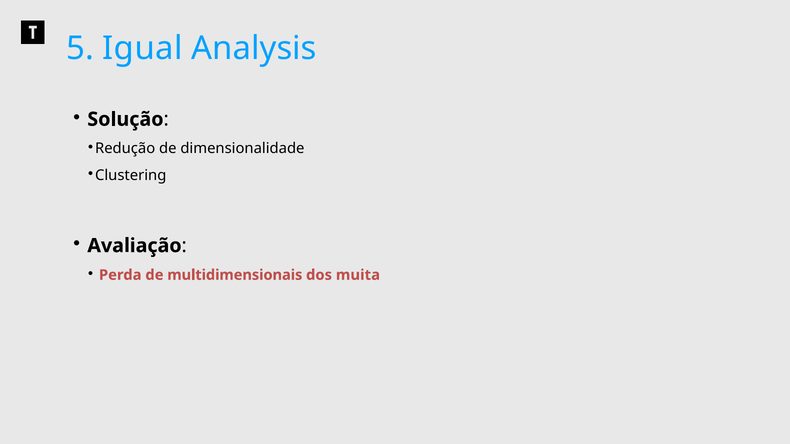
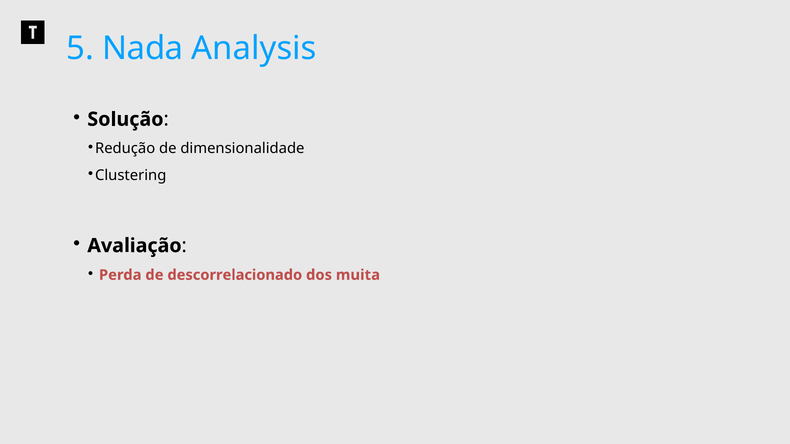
Igual: Igual -> Nada
multidimensionais: multidimensionais -> descorrelacionado
